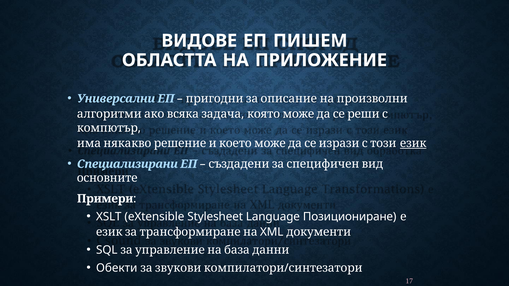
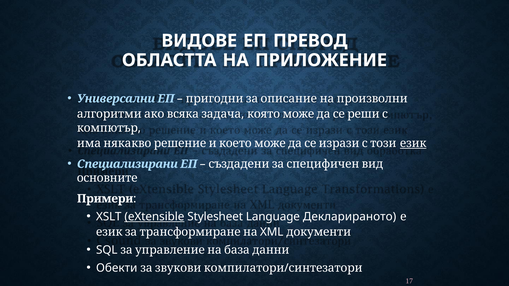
ПИШЕМ: ПИШЕМ -> ПРЕВОД
eXtensible underline: none -> present
Позициониране: Позициониране -> Декларираното
